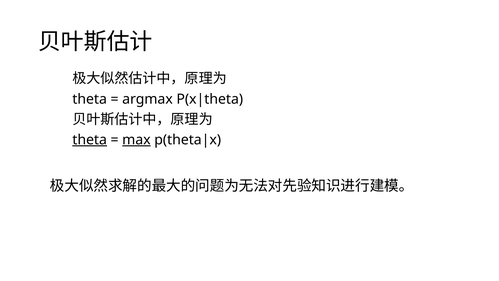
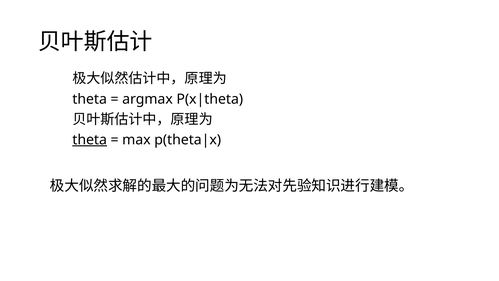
max underline: present -> none
